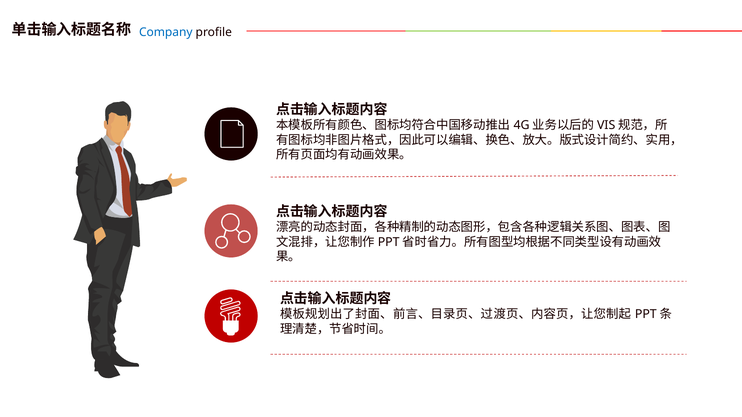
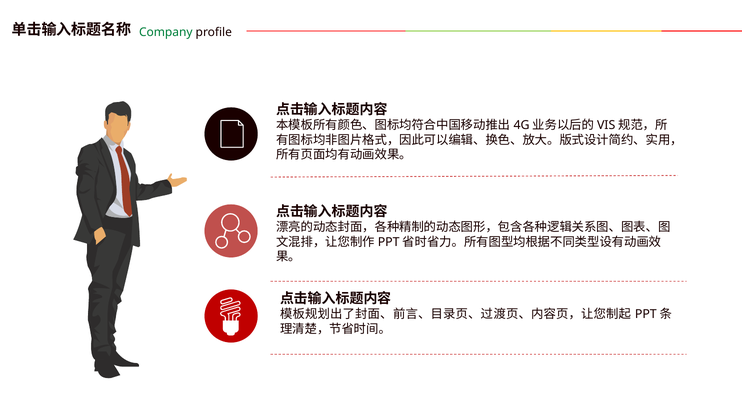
Company colour: blue -> green
